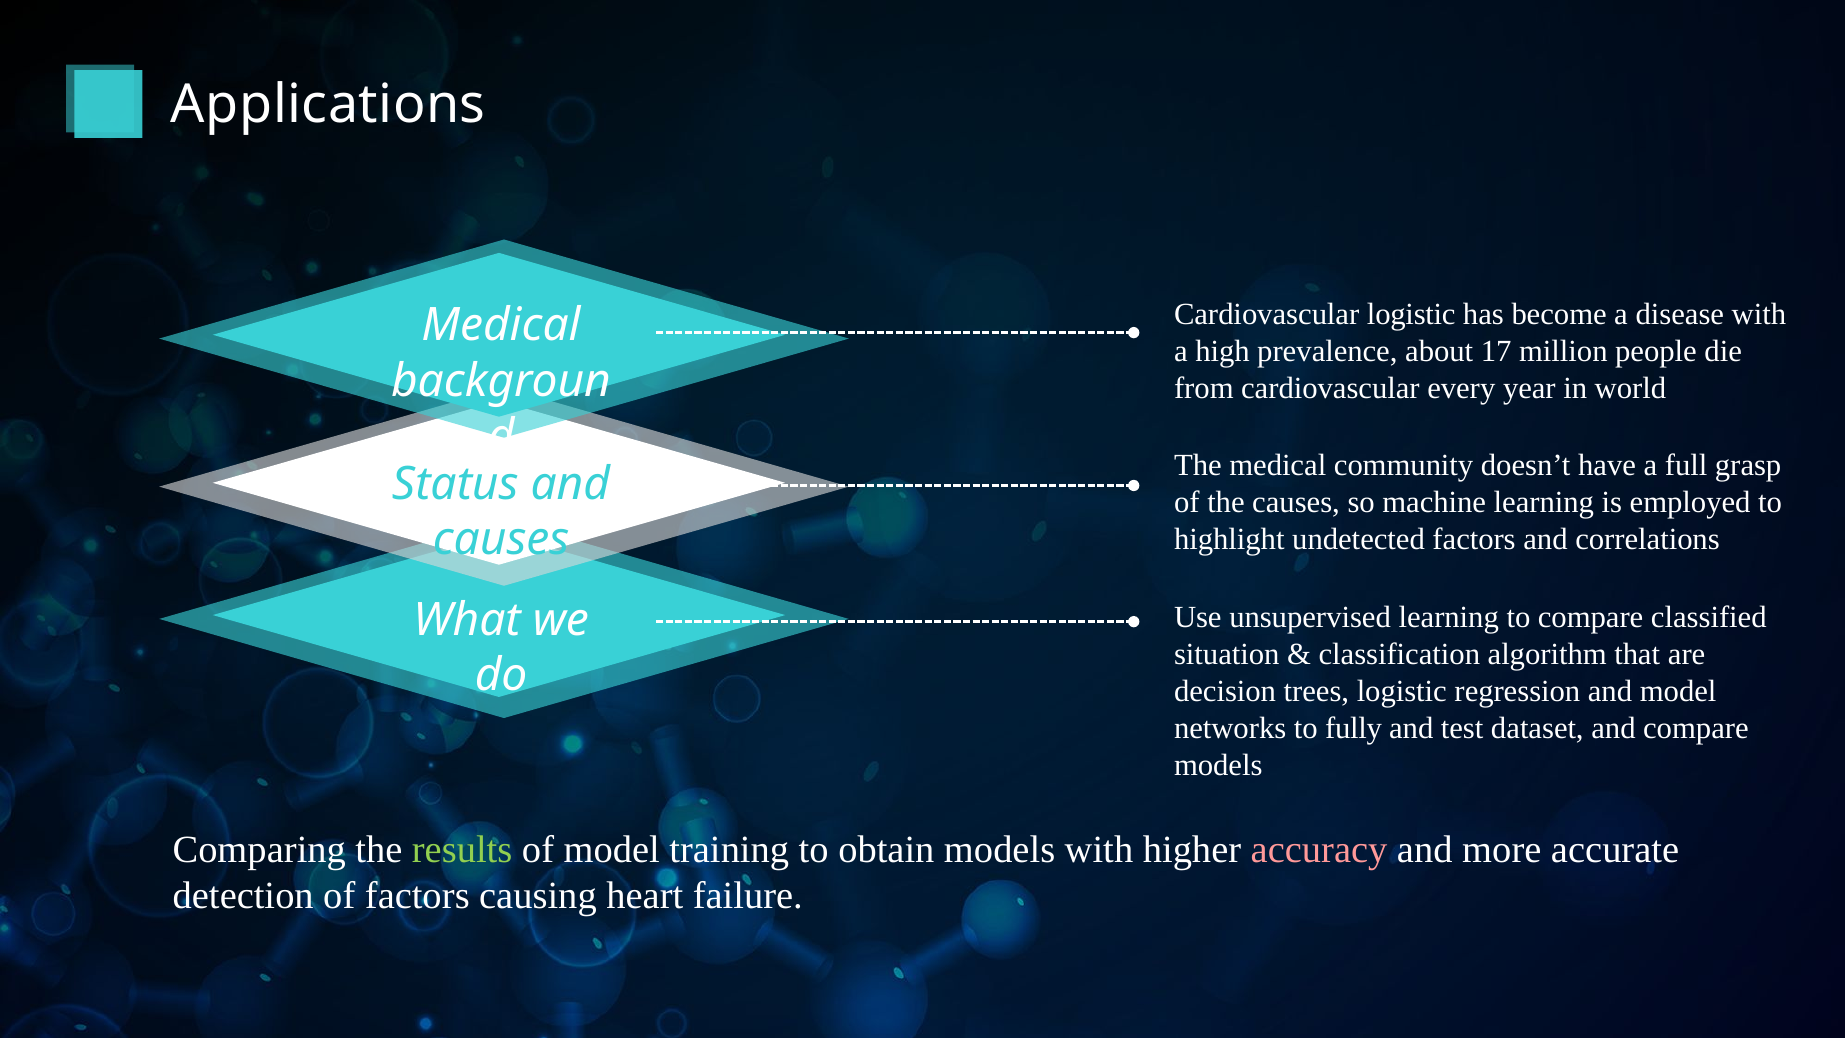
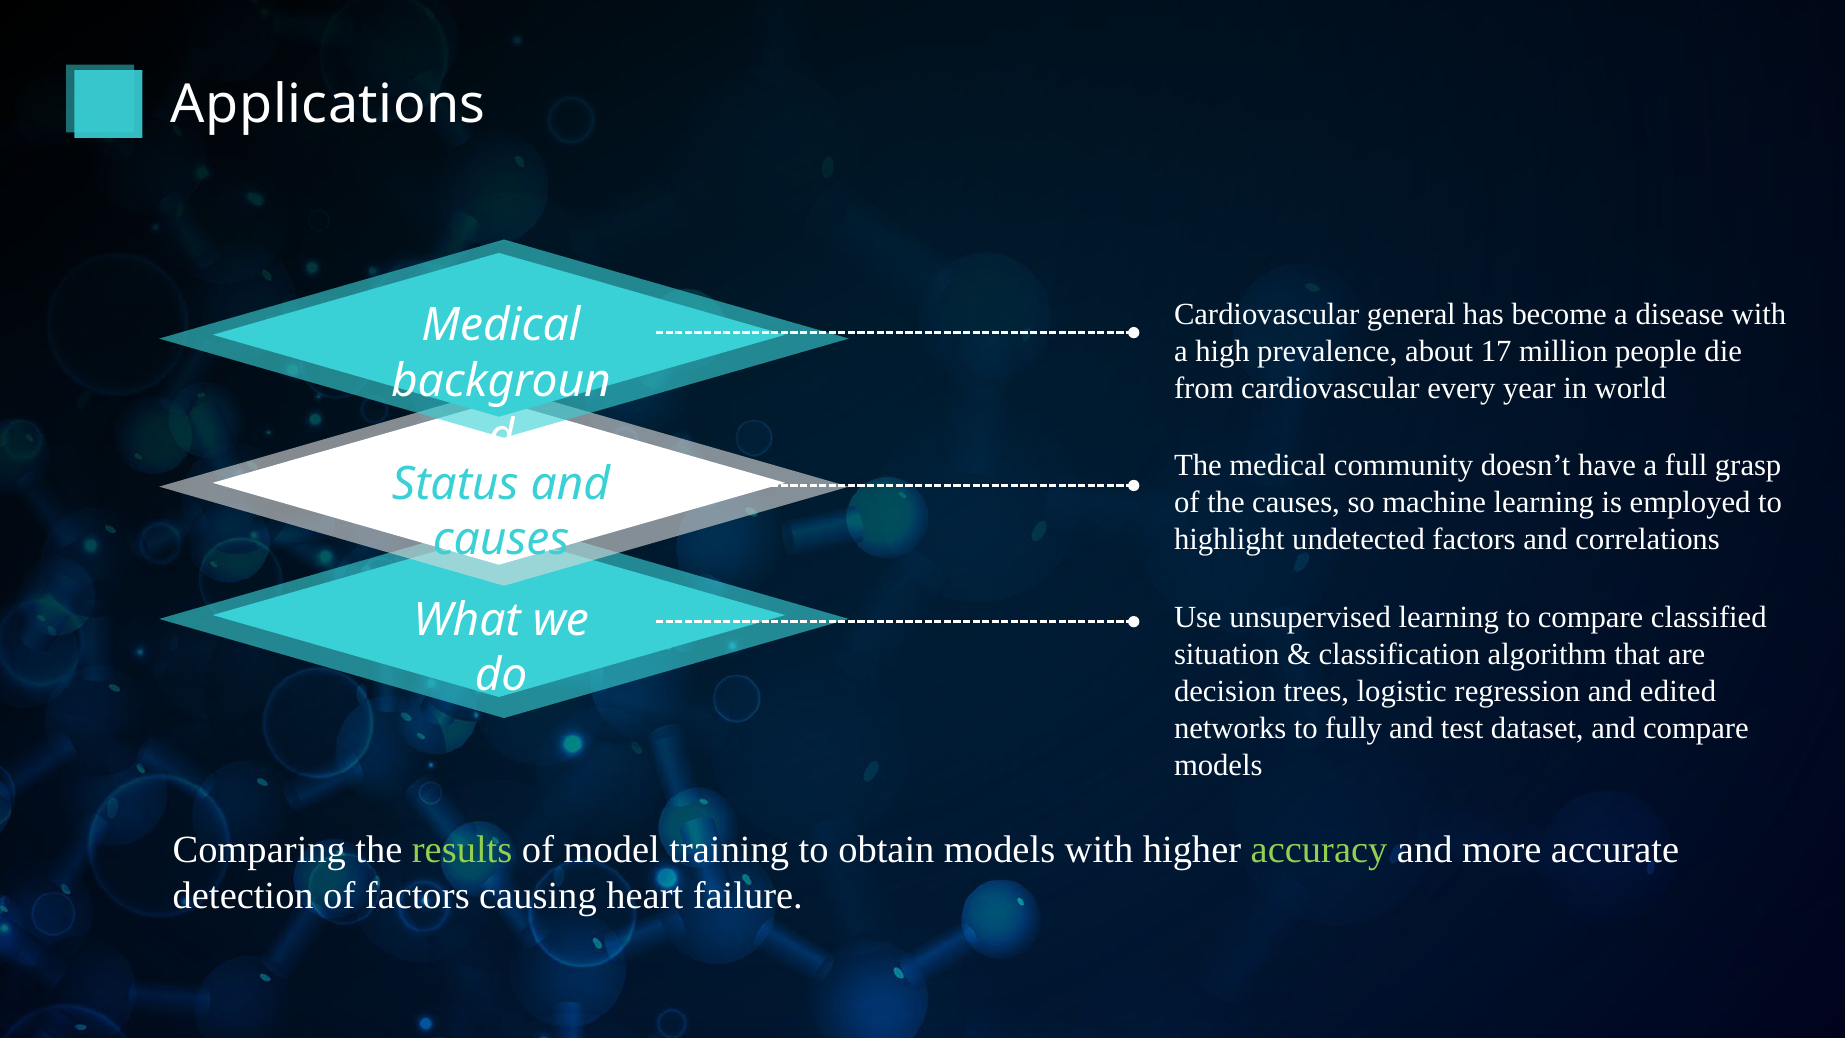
Cardiovascular logistic: logistic -> general
and model: model -> edited
accuracy colour: pink -> light green
